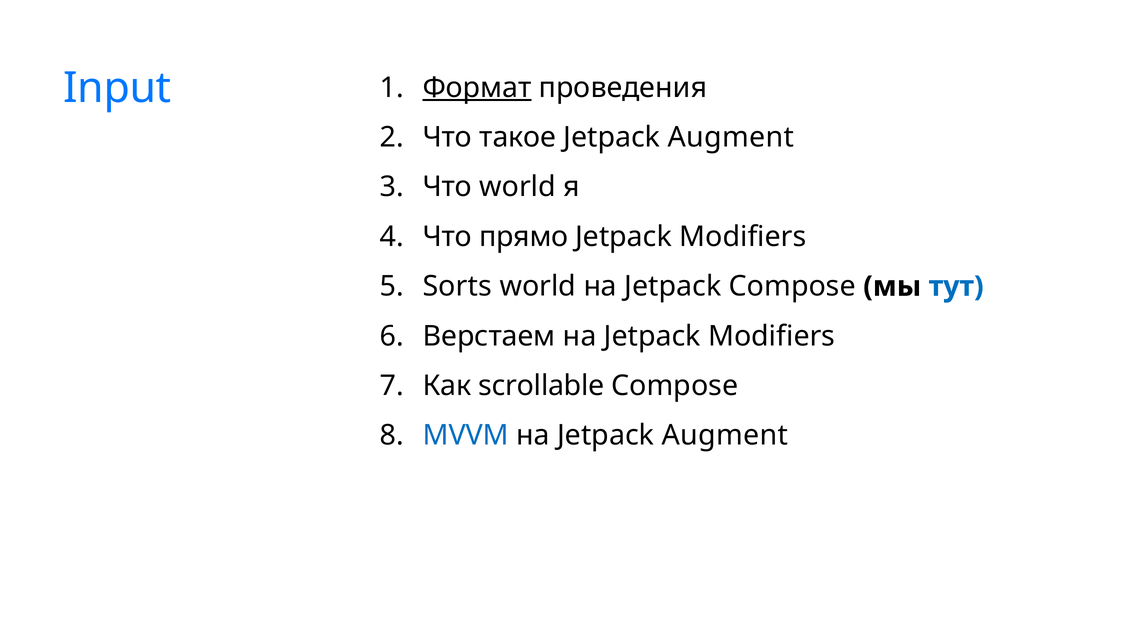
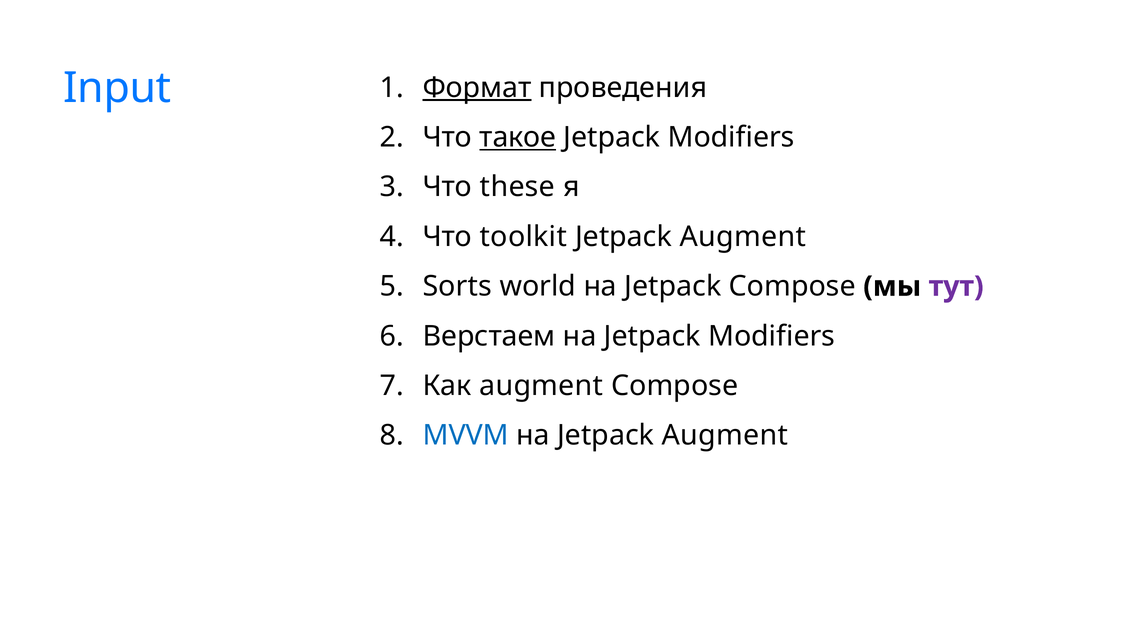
такое underline: none -> present
Augment at (731, 137): Augment -> Modifiers
Что world: world -> these
прямо: прямо -> toolkit
Modifiers at (743, 237): Modifiers -> Augment
тут colour: blue -> purple
Как scrollable: scrollable -> augment
